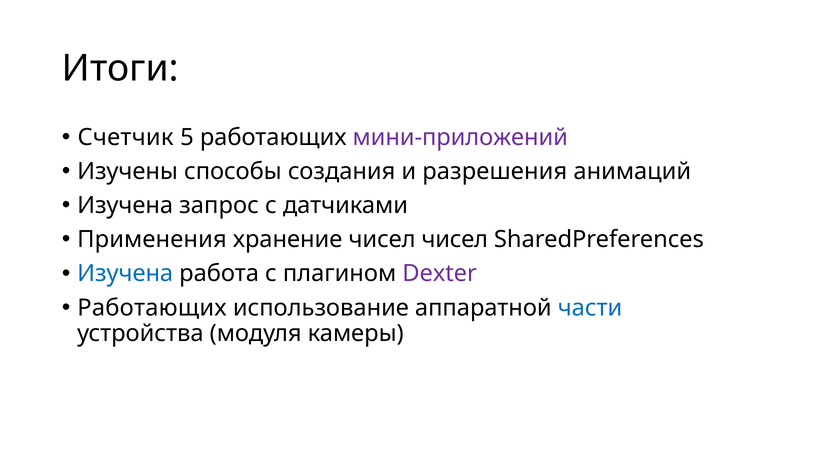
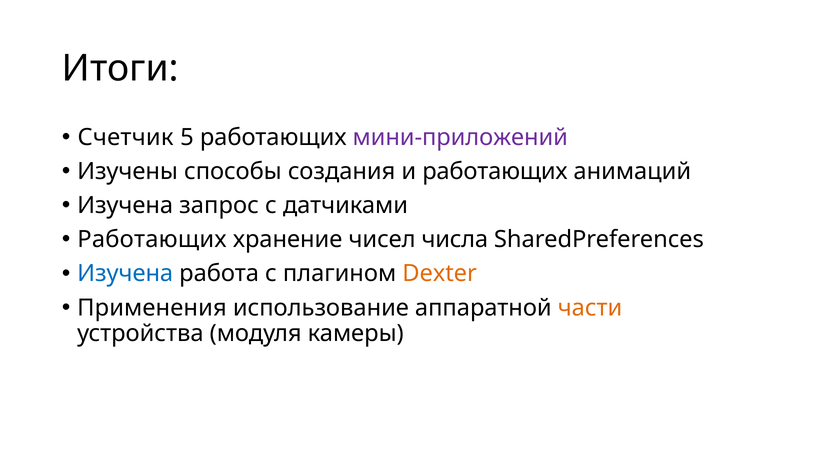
и разрешения: разрешения -> работающих
Применения at (152, 240): Применения -> Работающих
чисел чисел: чисел -> числа
Dexter colour: purple -> orange
Работающих at (152, 308): Работающих -> Применения
части colour: blue -> orange
